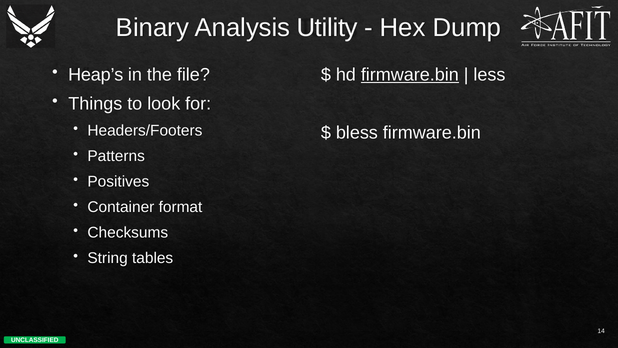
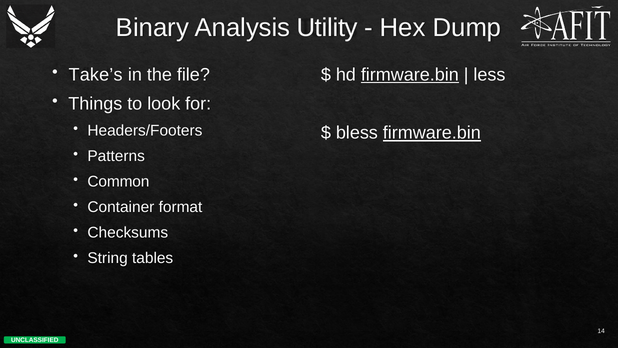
Heap’s: Heap’s -> Take’s
firmware.bin at (432, 133) underline: none -> present
Positives: Positives -> Common
